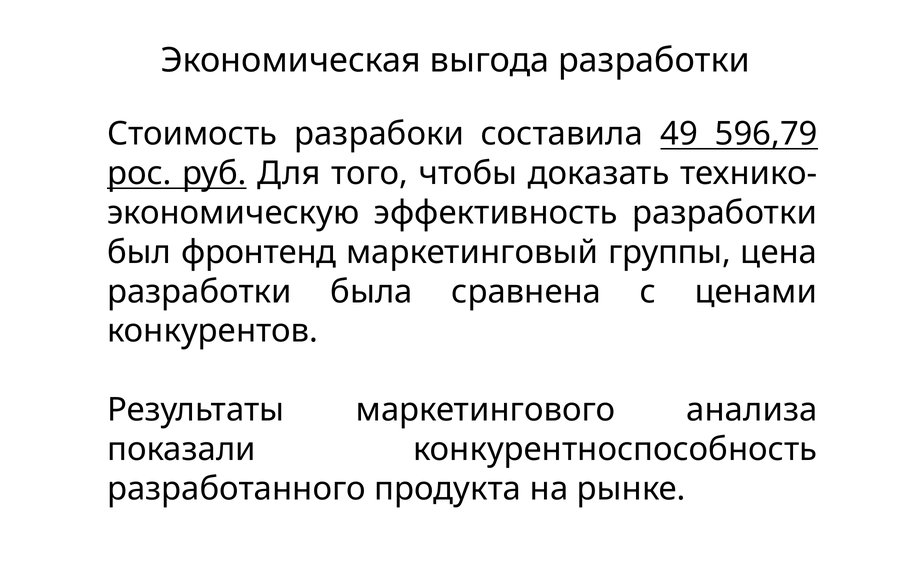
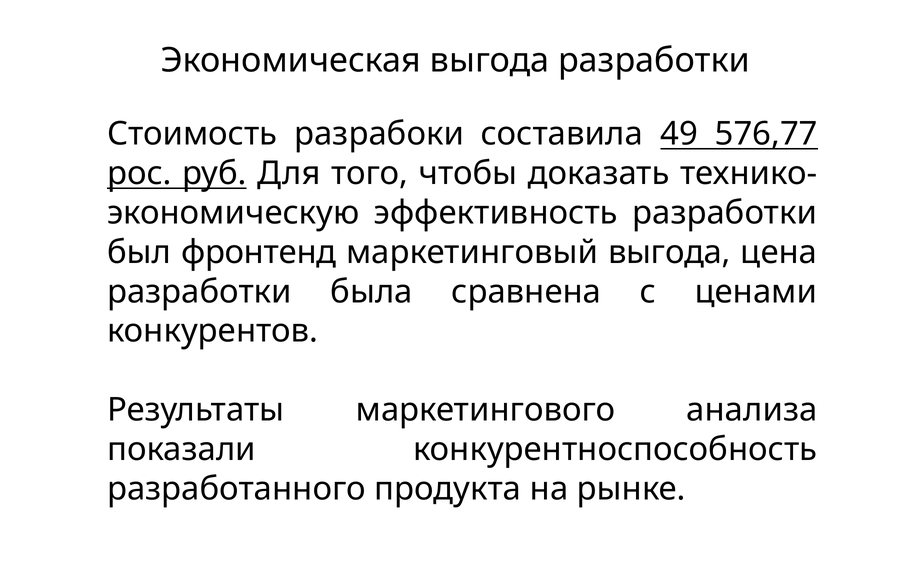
596,79: 596,79 -> 576,77
маркетинговый группы: группы -> выгода
